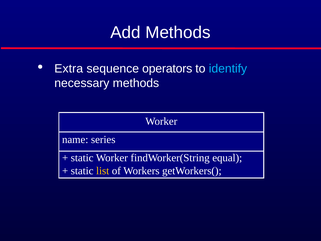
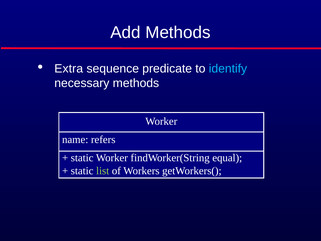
operators: operators -> predicate
series: series -> refers
list colour: yellow -> light green
